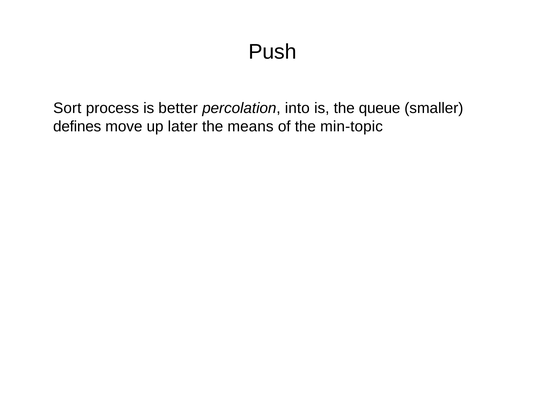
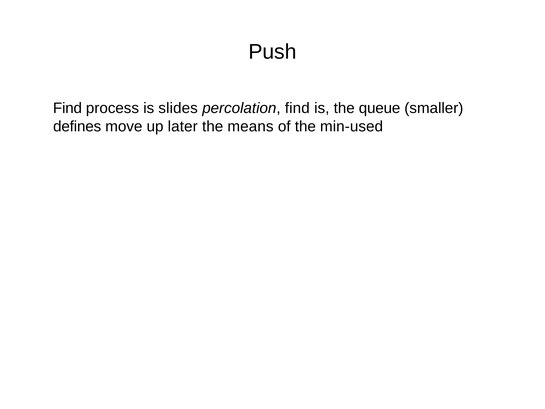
Sort at (67, 108): Sort -> Find
better: better -> slides
percolation into: into -> find
min-topic: min-topic -> min-used
